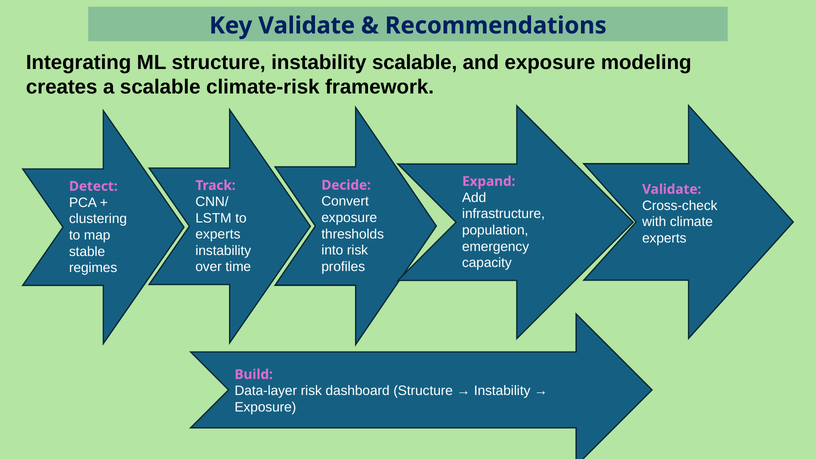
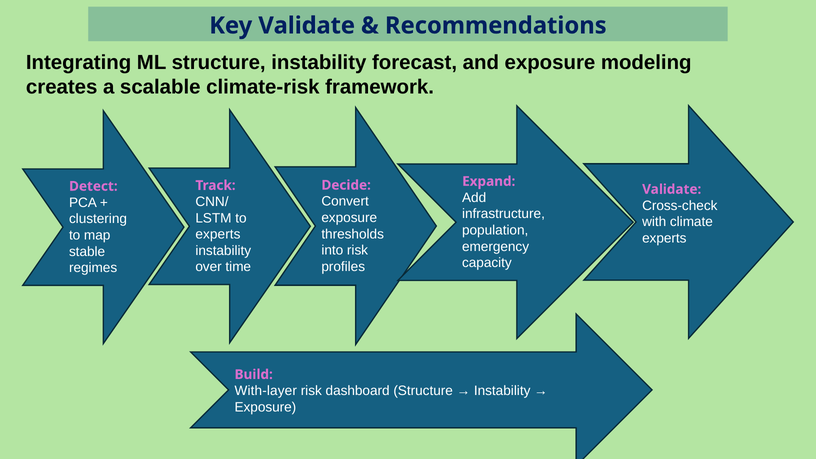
instability scalable: scalable -> forecast
Data‑layer: Data‑layer -> With‑layer
